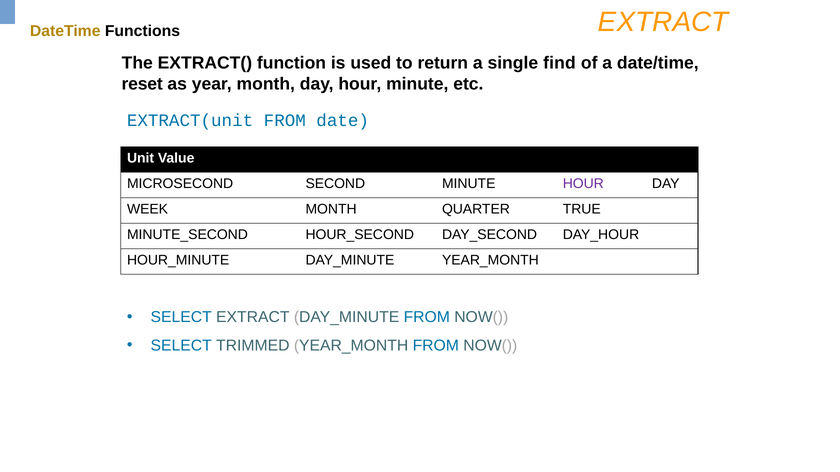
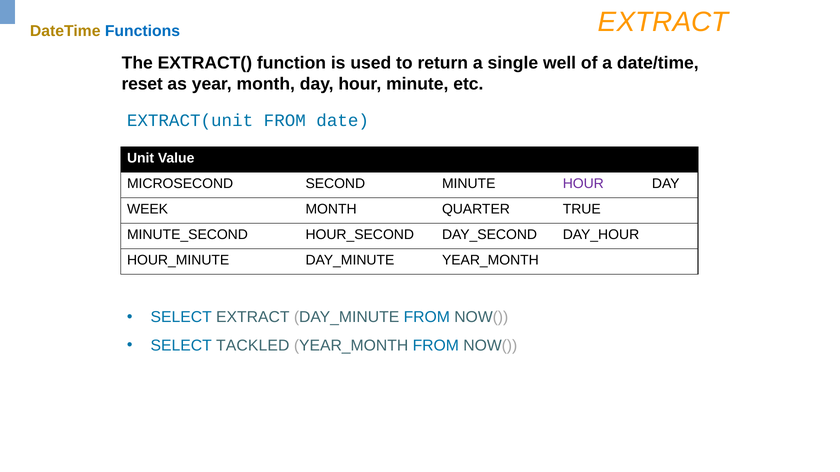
Functions colour: black -> blue
find: find -> well
TRIMMED: TRIMMED -> TACKLED
